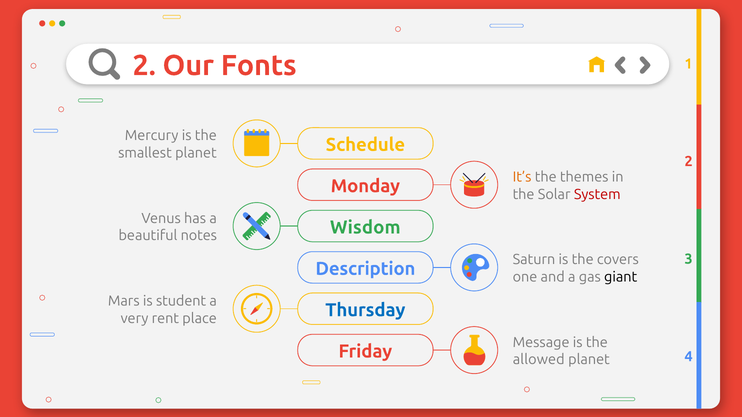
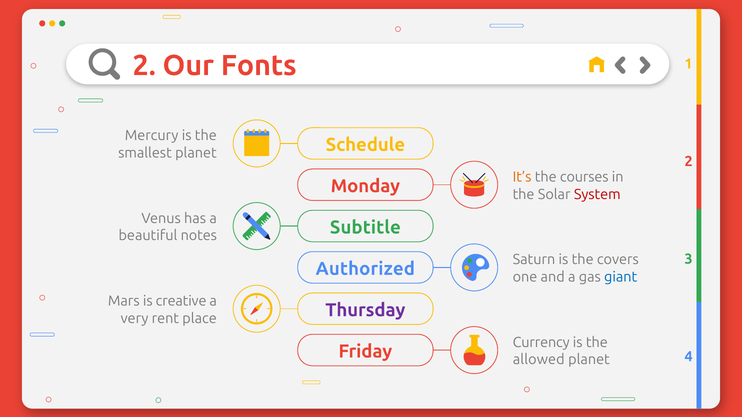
themes: themes -> courses
Wisdom: Wisdom -> Subtitle
Description: Description -> Authorized
giant colour: black -> blue
student: student -> creative
Thursday colour: blue -> purple
Message: Message -> Currency
